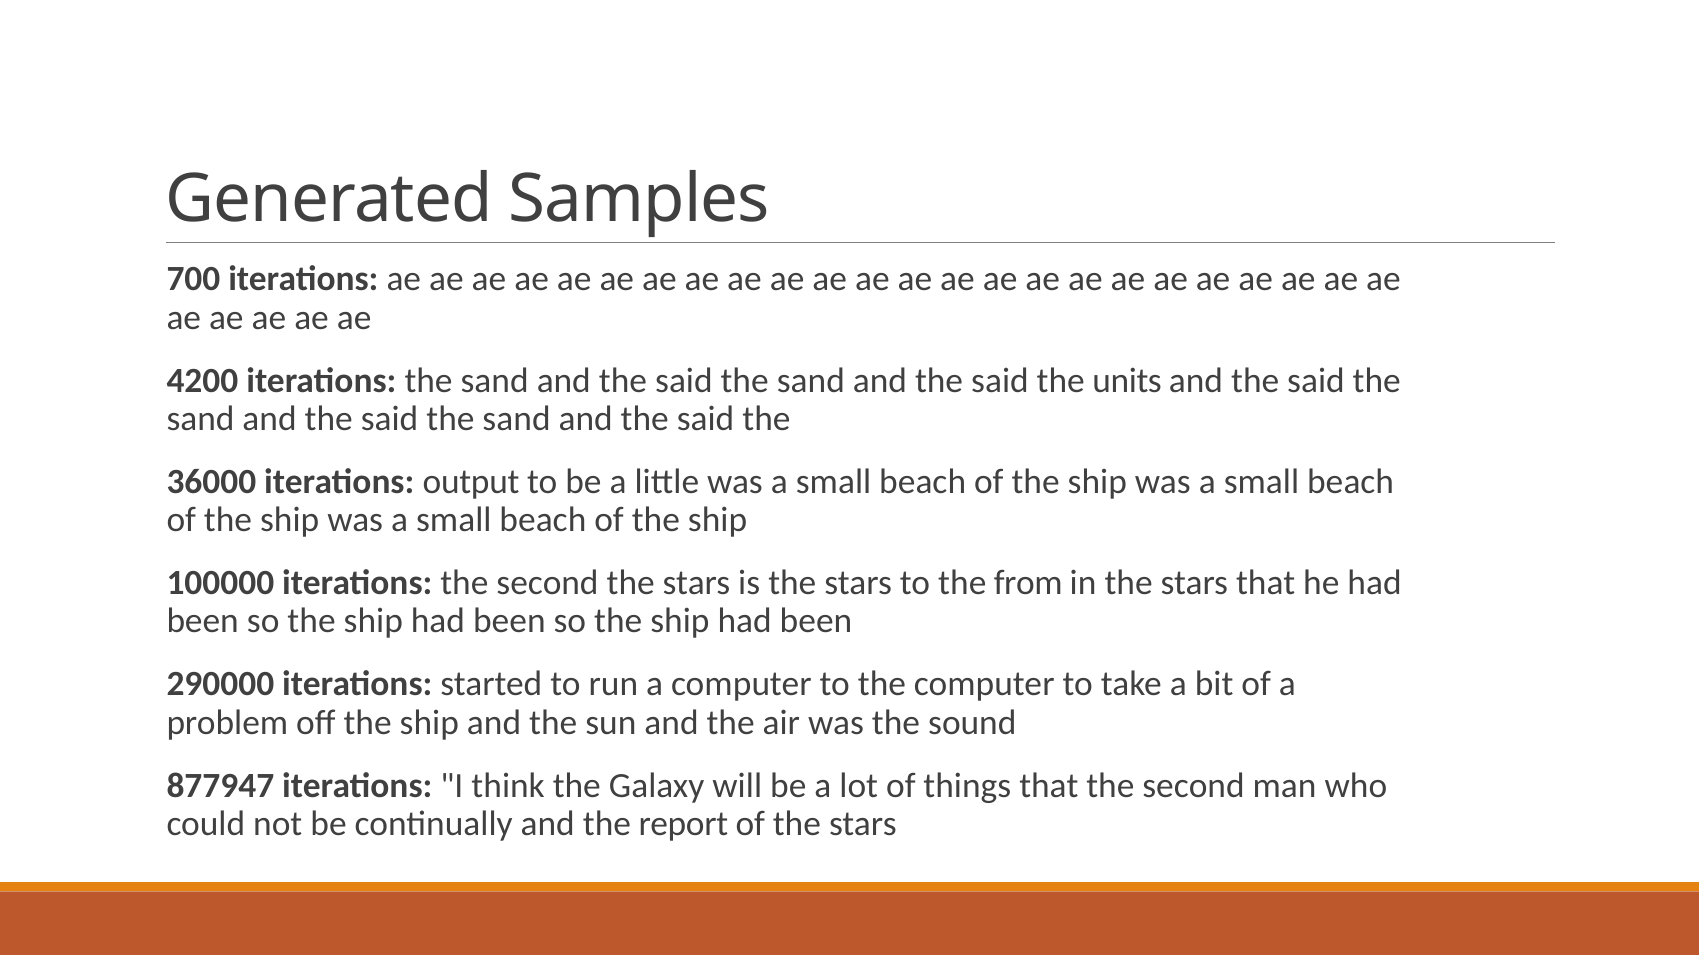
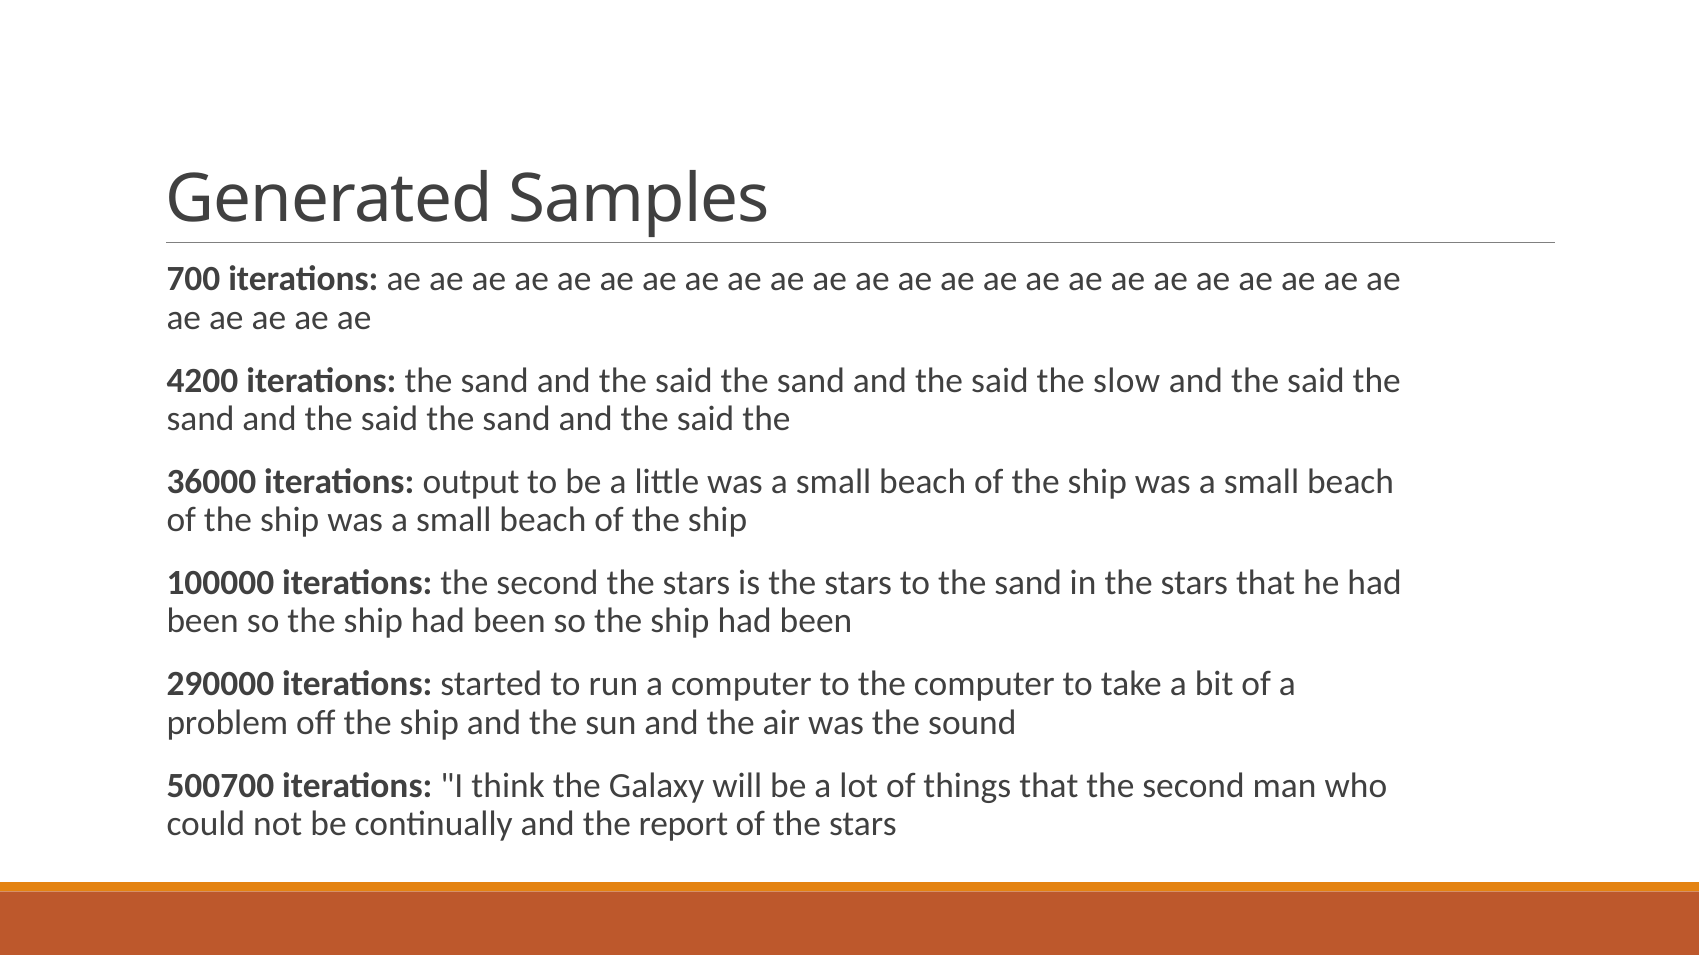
units: units -> slow
to the from: from -> sand
877947: 877947 -> 500700
